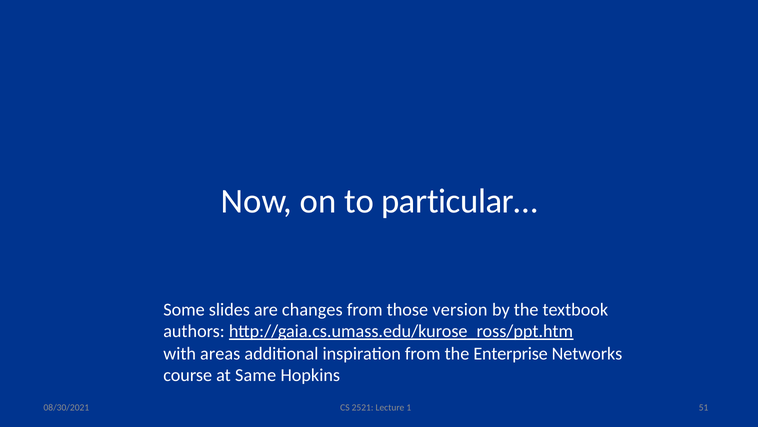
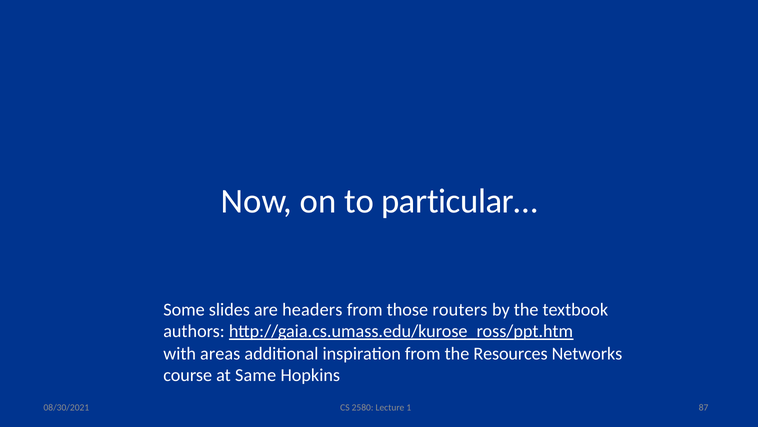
changes: changes -> headers
version: version -> routers
Enterprise: Enterprise -> Resources
2521: 2521 -> 2580
51: 51 -> 87
